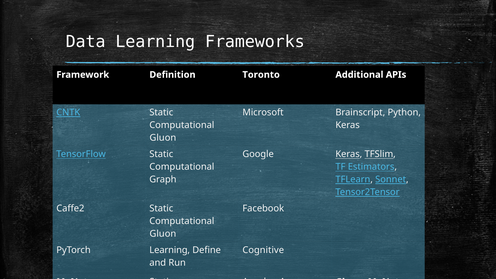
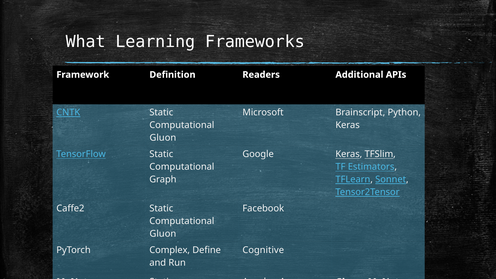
Data: Data -> What
Toronto: Toronto -> Readers
PyTorch Learning: Learning -> Complex
